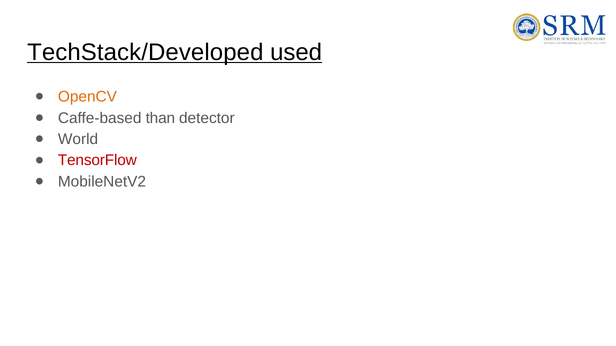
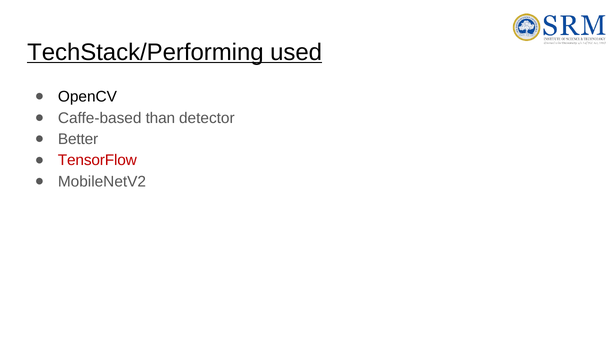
TechStack/Developed: TechStack/Developed -> TechStack/Performing
OpenCV colour: orange -> black
World: World -> Better
